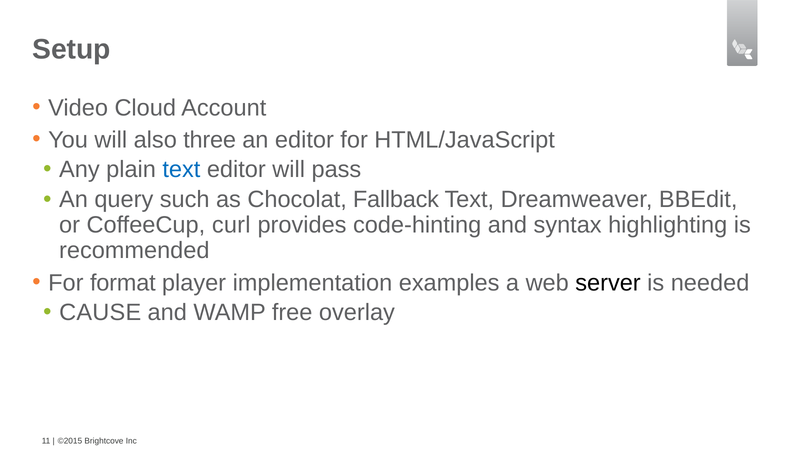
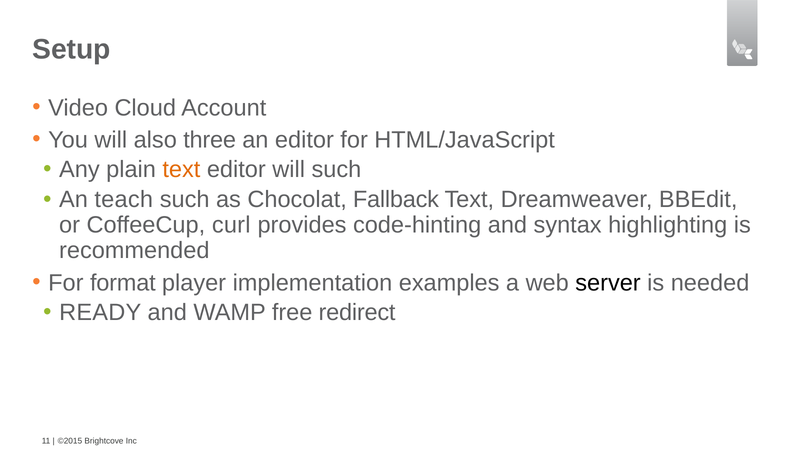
text at (181, 170) colour: blue -> orange
will pass: pass -> such
query: query -> teach
CAUSE: CAUSE -> READY
overlay: overlay -> redirect
